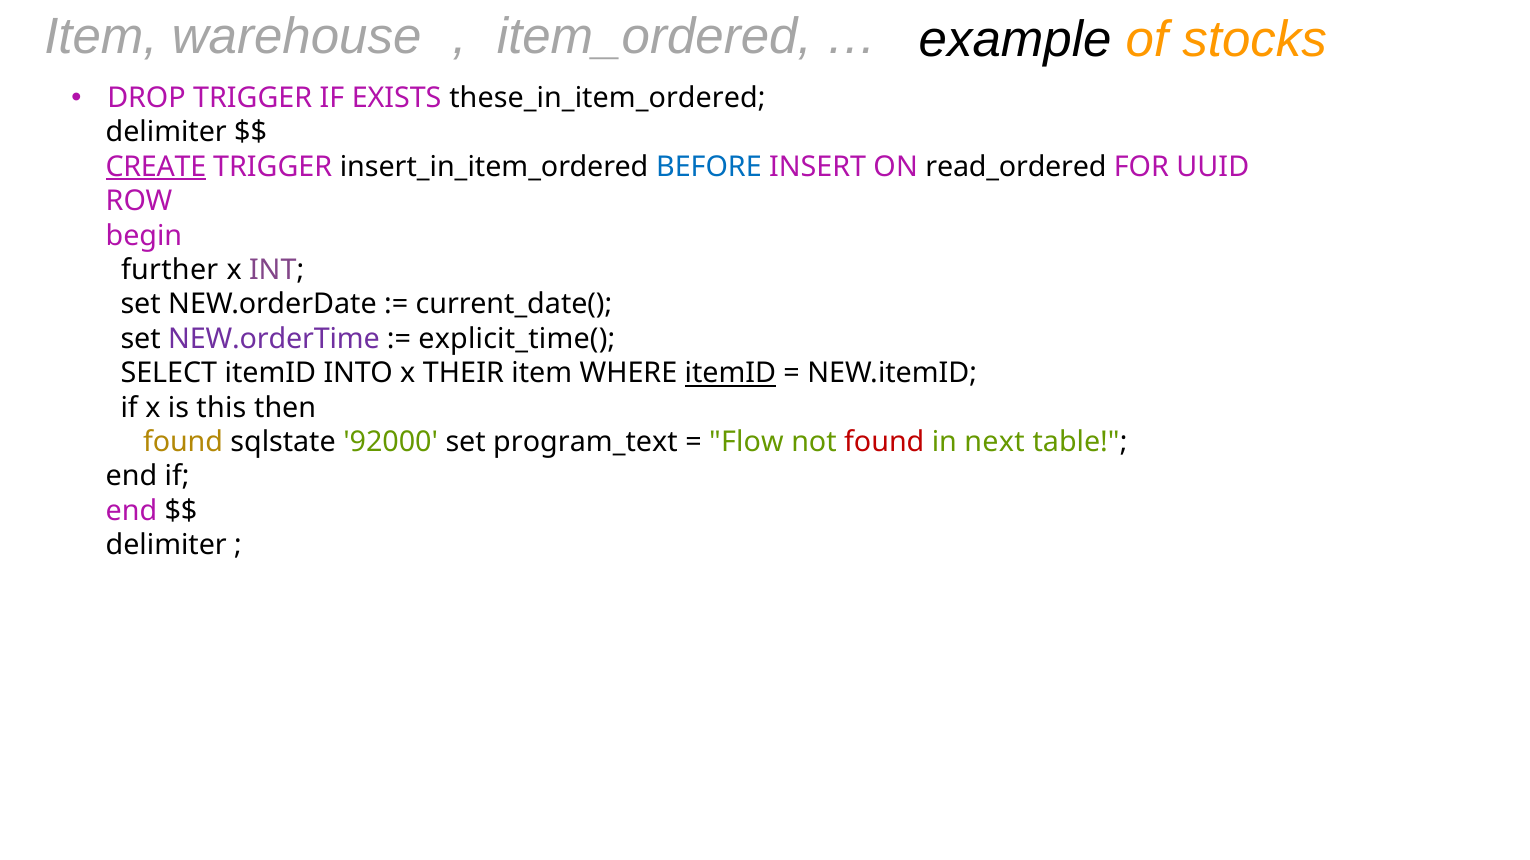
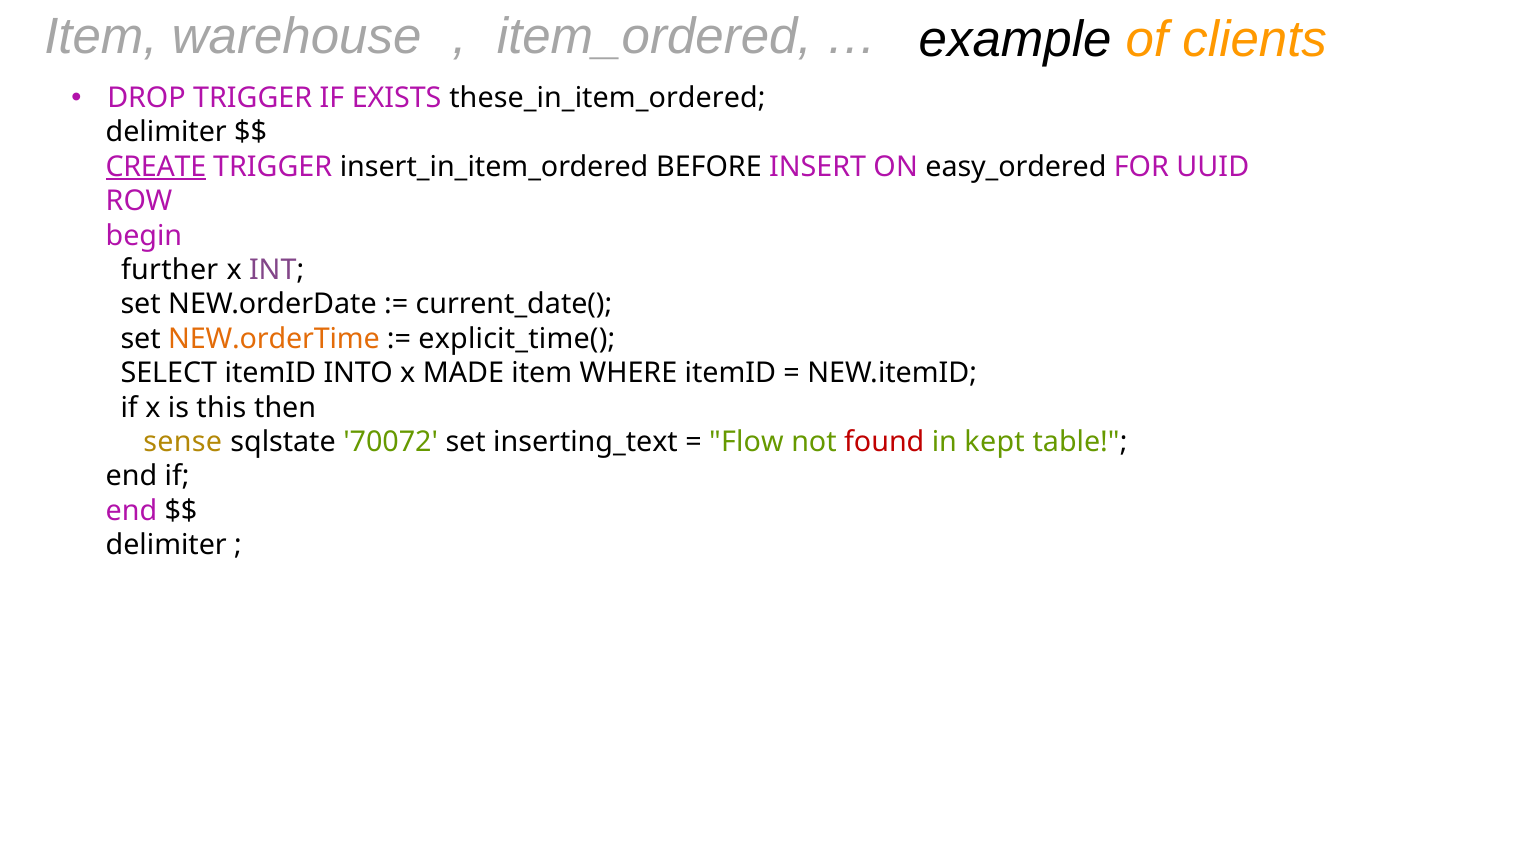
stocks: stocks -> clients
BEFORE colour: blue -> black
read_ordered: read_ordered -> easy_ordered
NEW.orderTime colour: purple -> orange
THEIR: THEIR -> MADE
itemID at (730, 374) underline: present -> none
found at (183, 442): found -> sense
92000: 92000 -> 70072
program_text: program_text -> inserting_text
next: next -> kept
